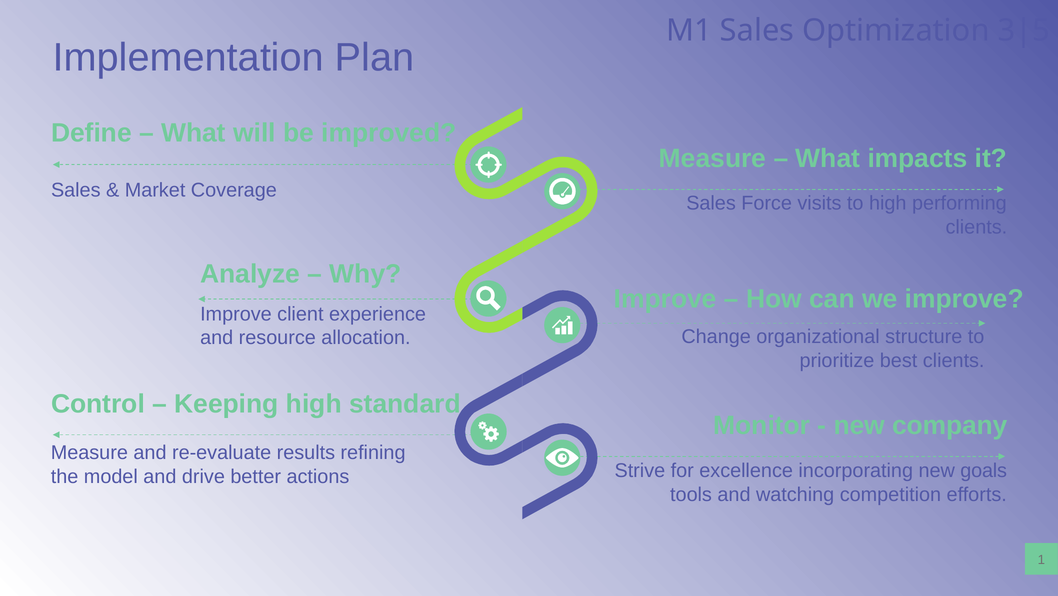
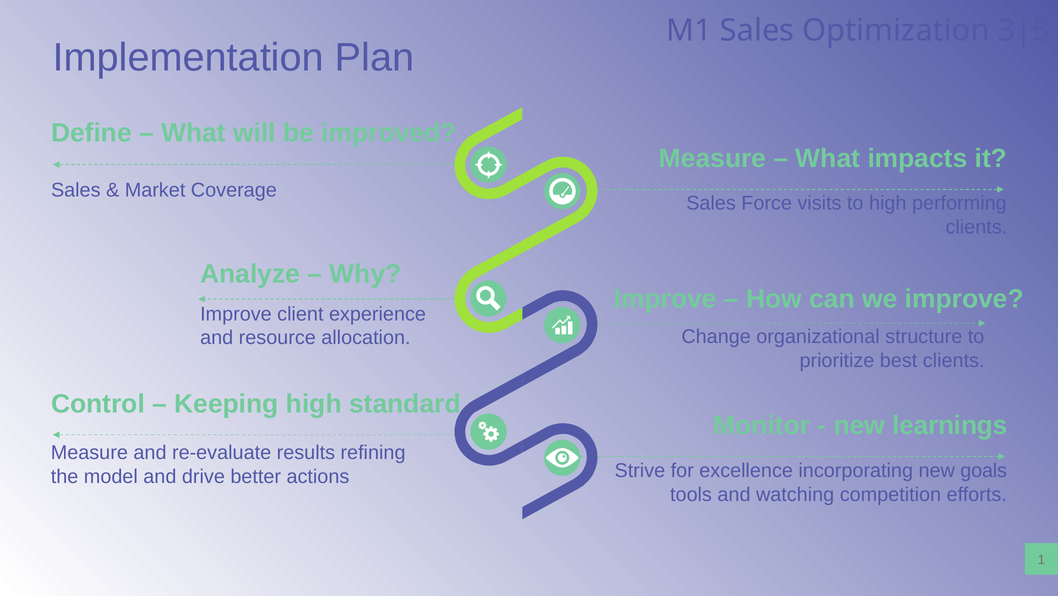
company: company -> learnings
